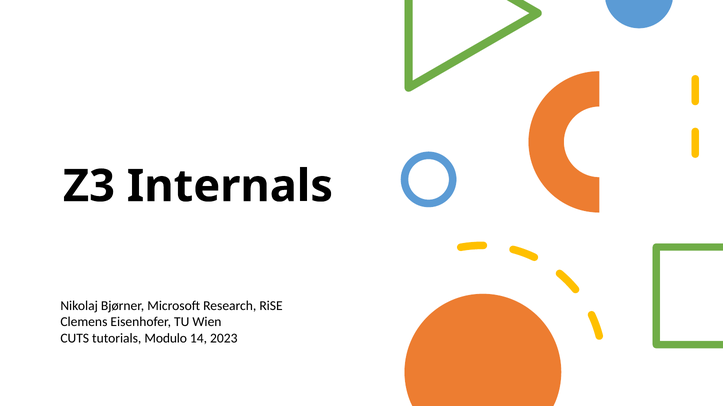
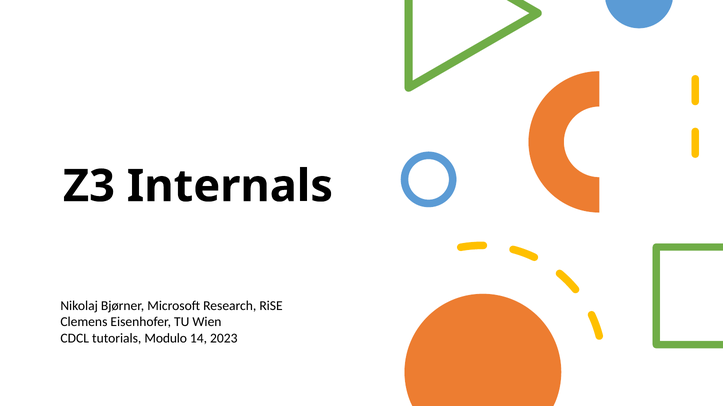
CUTS: CUTS -> CDCL
